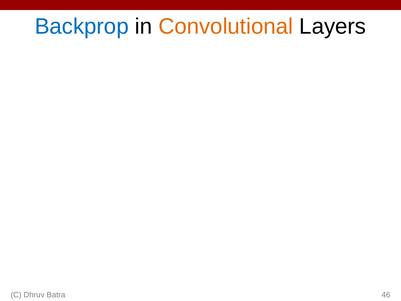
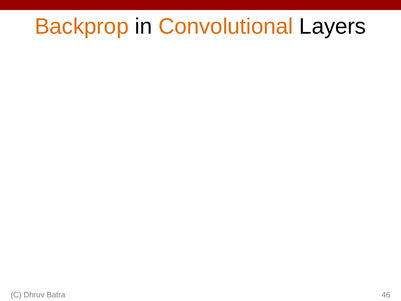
Backprop colour: blue -> orange
